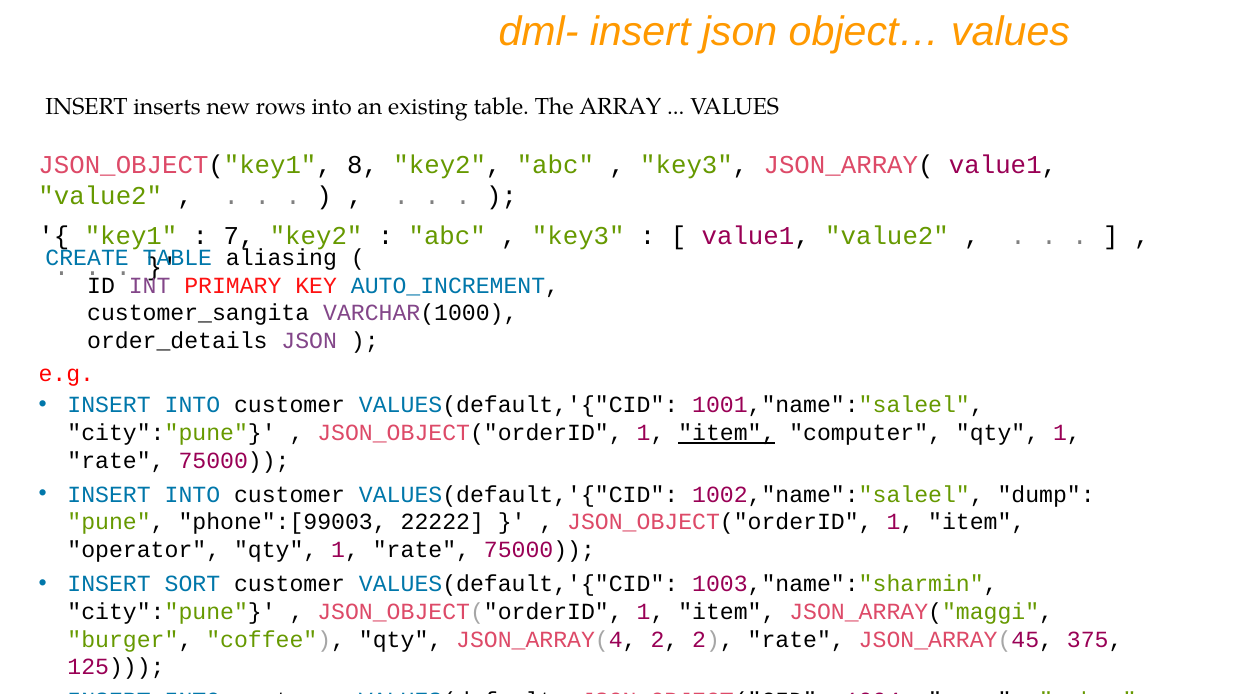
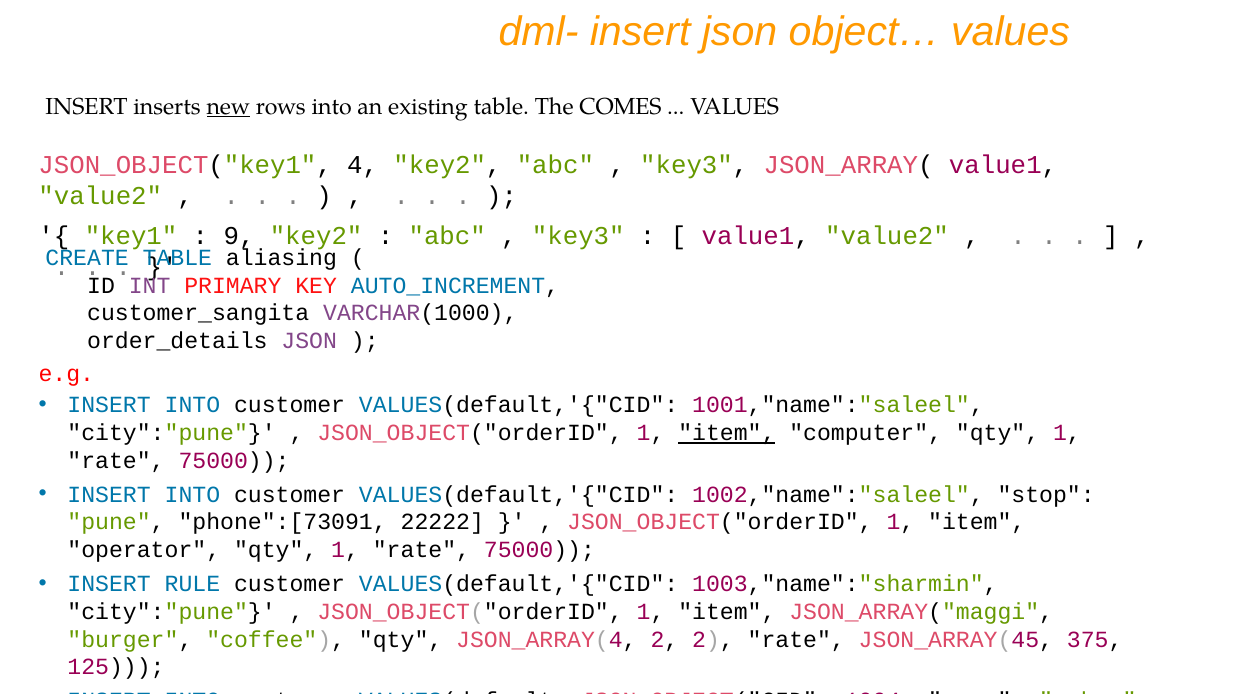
new underline: none -> present
ARRAY: ARRAY -> COMES
8: 8 -> 4
7: 7 -> 9
dump: dump -> stop
phone":[99003: phone":[99003 -> phone":[73091
SORT: SORT -> RULE
